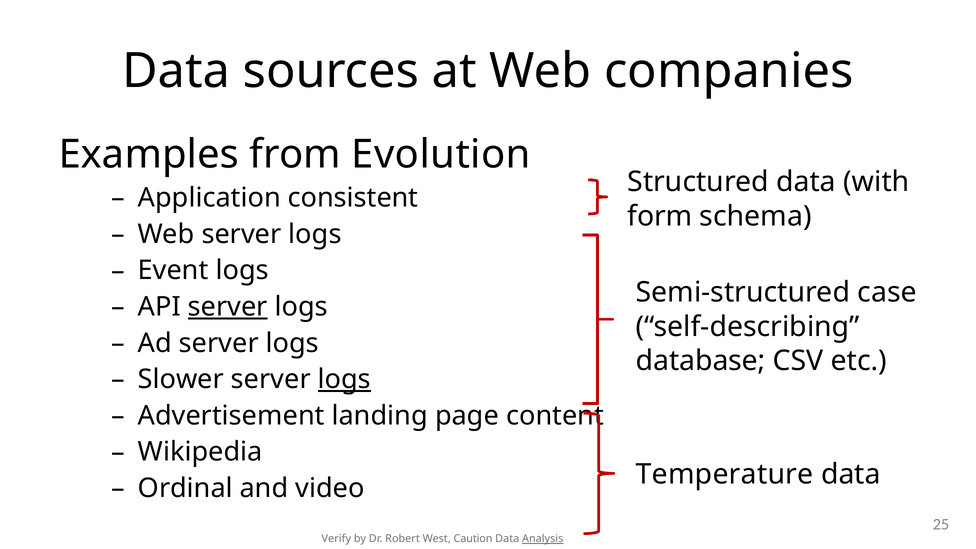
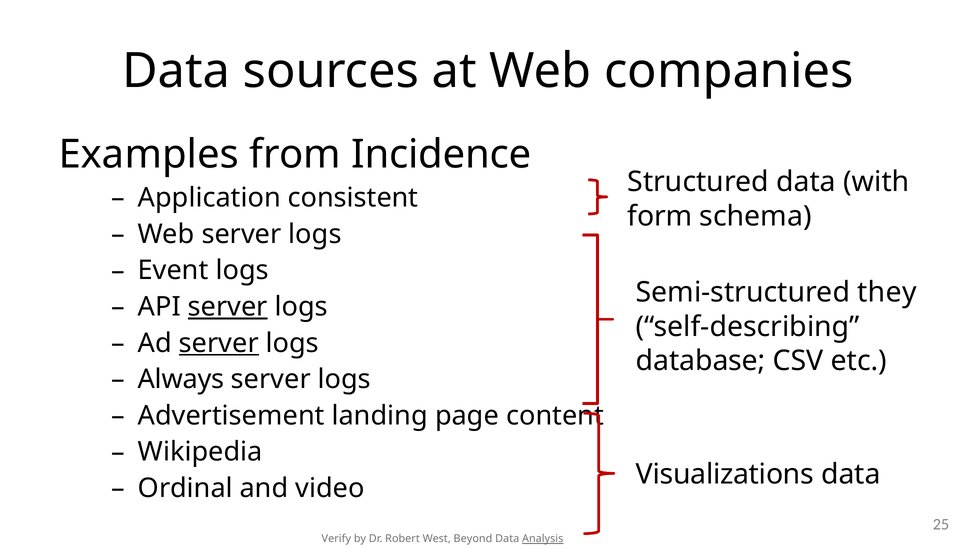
Evolution: Evolution -> Incidence
case: case -> they
server at (219, 343) underline: none -> present
Slower: Slower -> Always
logs at (344, 379) underline: present -> none
Temperature: Temperature -> Visualizations
Caution: Caution -> Beyond
